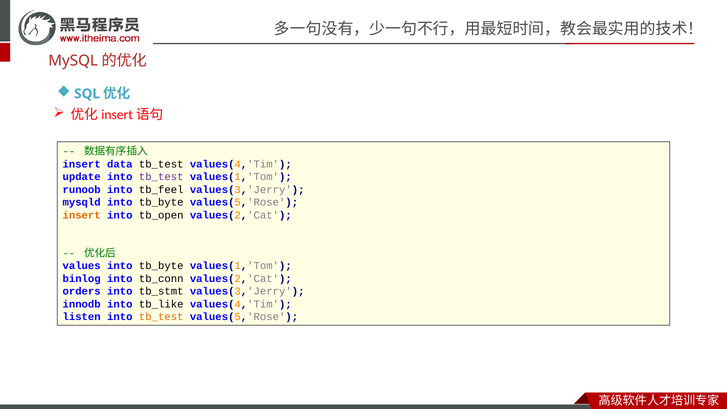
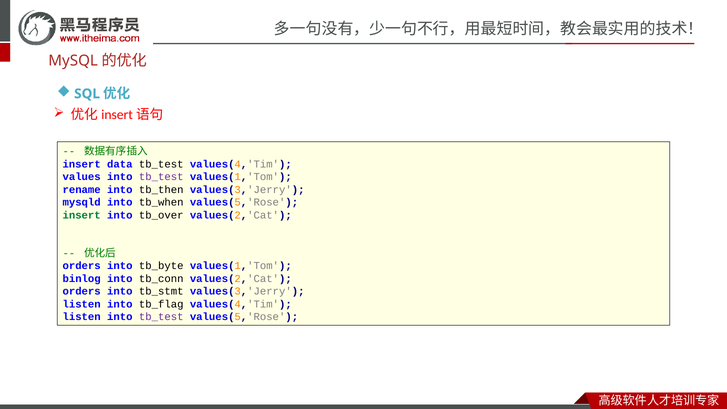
update: update -> values
runoob: runoob -> rename
tb_feel: tb_feel -> tb_then
tb_byte at (161, 202): tb_byte -> tb_when
insert at (82, 215) colour: orange -> green
tb_open: tb_open -> tb_over
values at (82, 266): values -> orders
innodb at (82, 304): innodb -> listen
tb_like: tb_like -> tb_flag
tb_test at (161, 317) colour: orange -> purple
